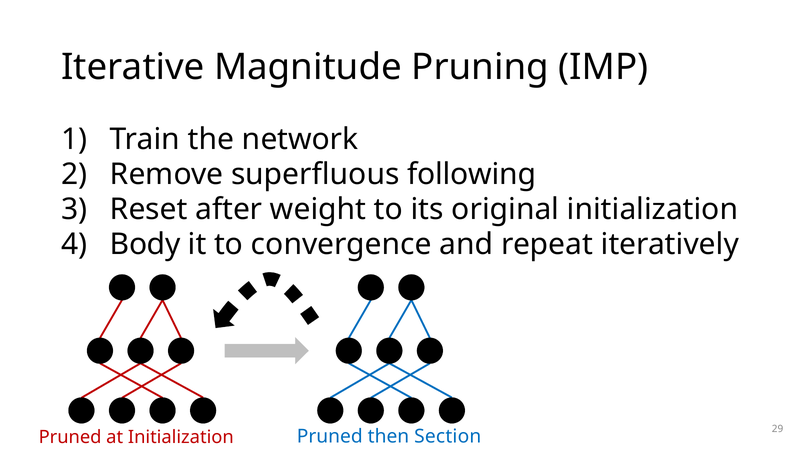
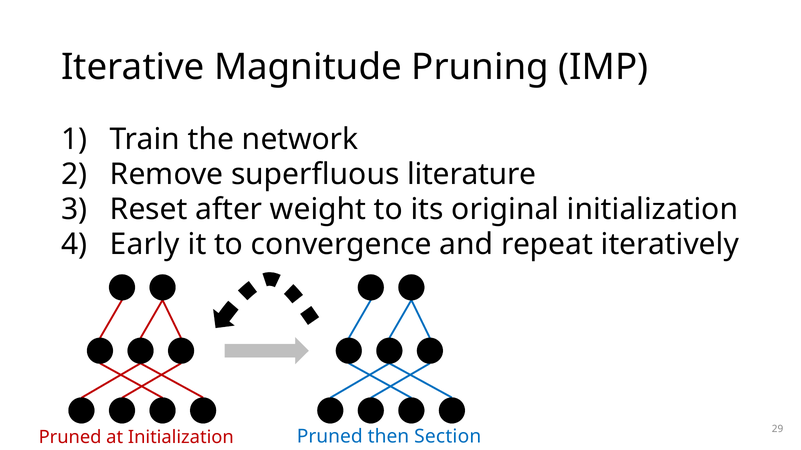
following: following -> literature
Body: Body -> Early
